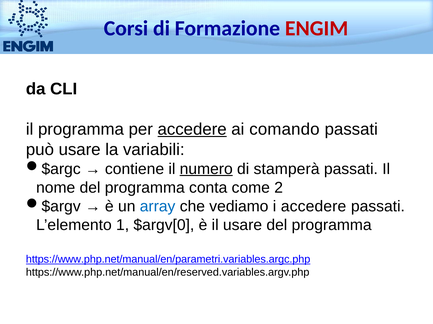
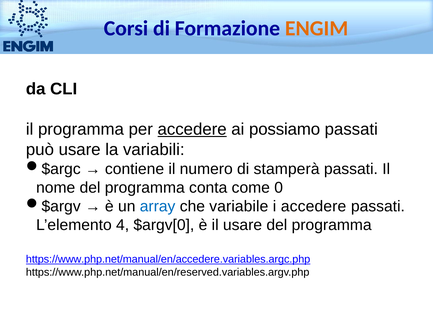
ENGIM colour: red -> orange
comando: comando -> possiamo
numero underline: present -> none
2: 2 -> 0
vediamo: vediamo -> variabile
1: 1 -> 4
https://www.php.net/manual/en/parametri.variables.argc.php: https://www.php.net/manual/en/parametri.variables.argc.php -> https://www.php.net/manual/en/accedere.variables.argc.php
